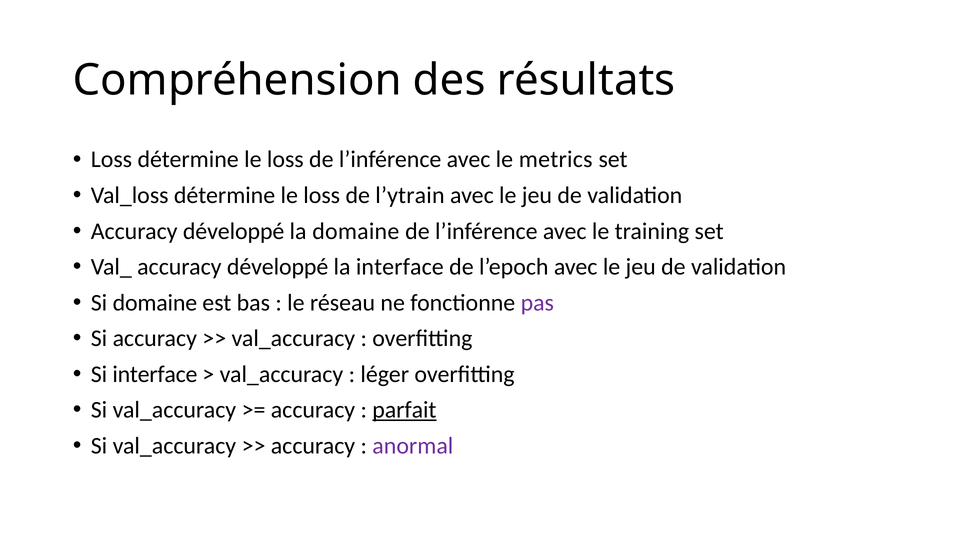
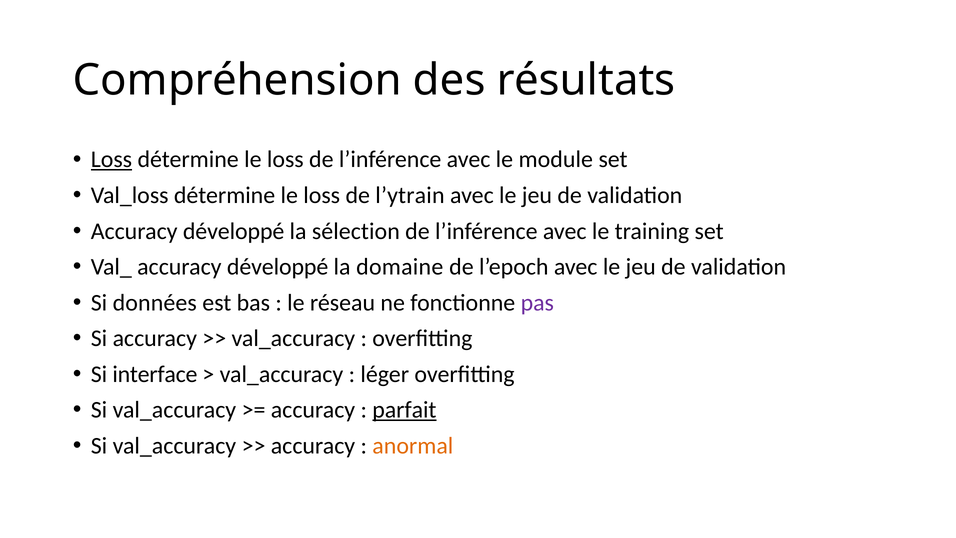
Loss at (111, 160) underline: none -> present
metrics: metrics -> module
la domaine: domaine -> sélection
la interface: interface -> domaine
Si domaine: domaine -> données
anormal colour: purple -> orange
